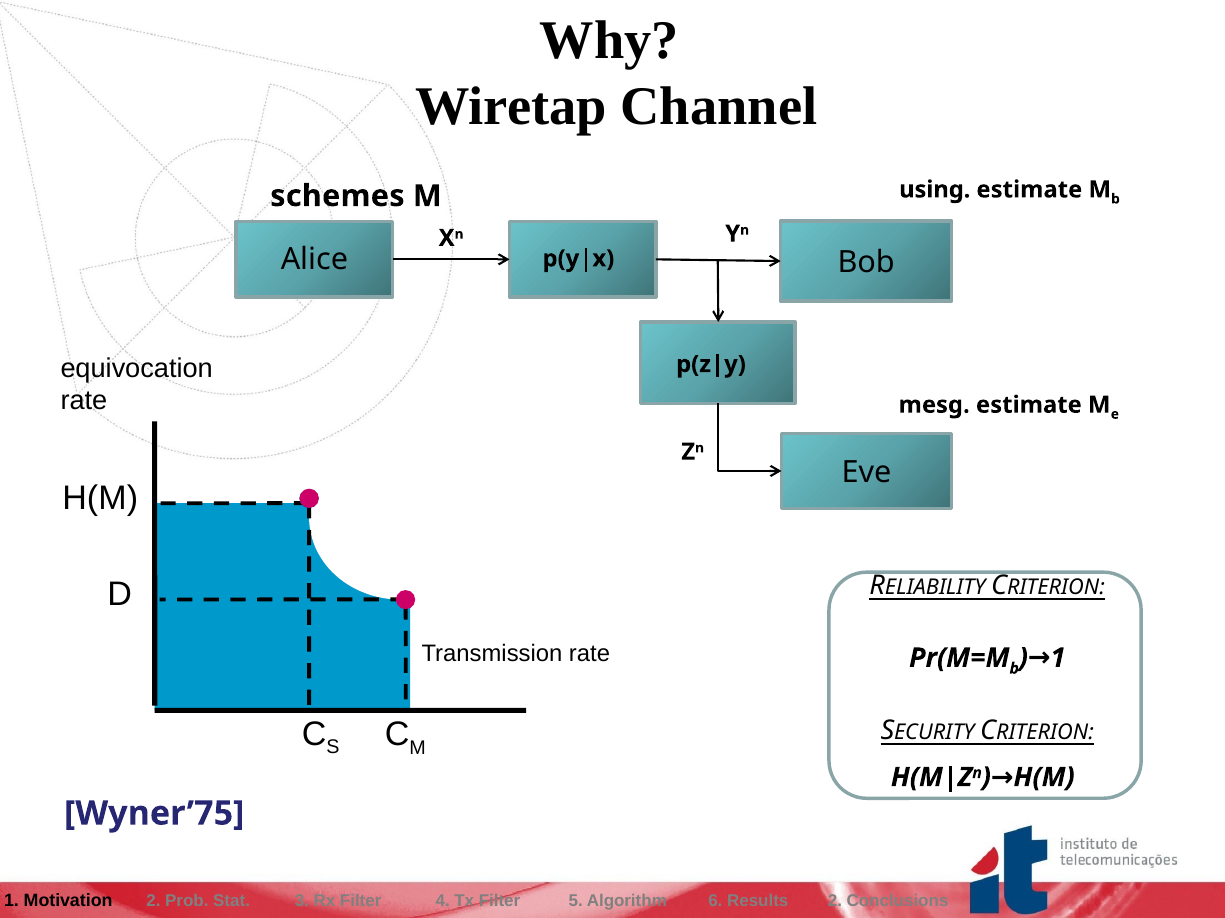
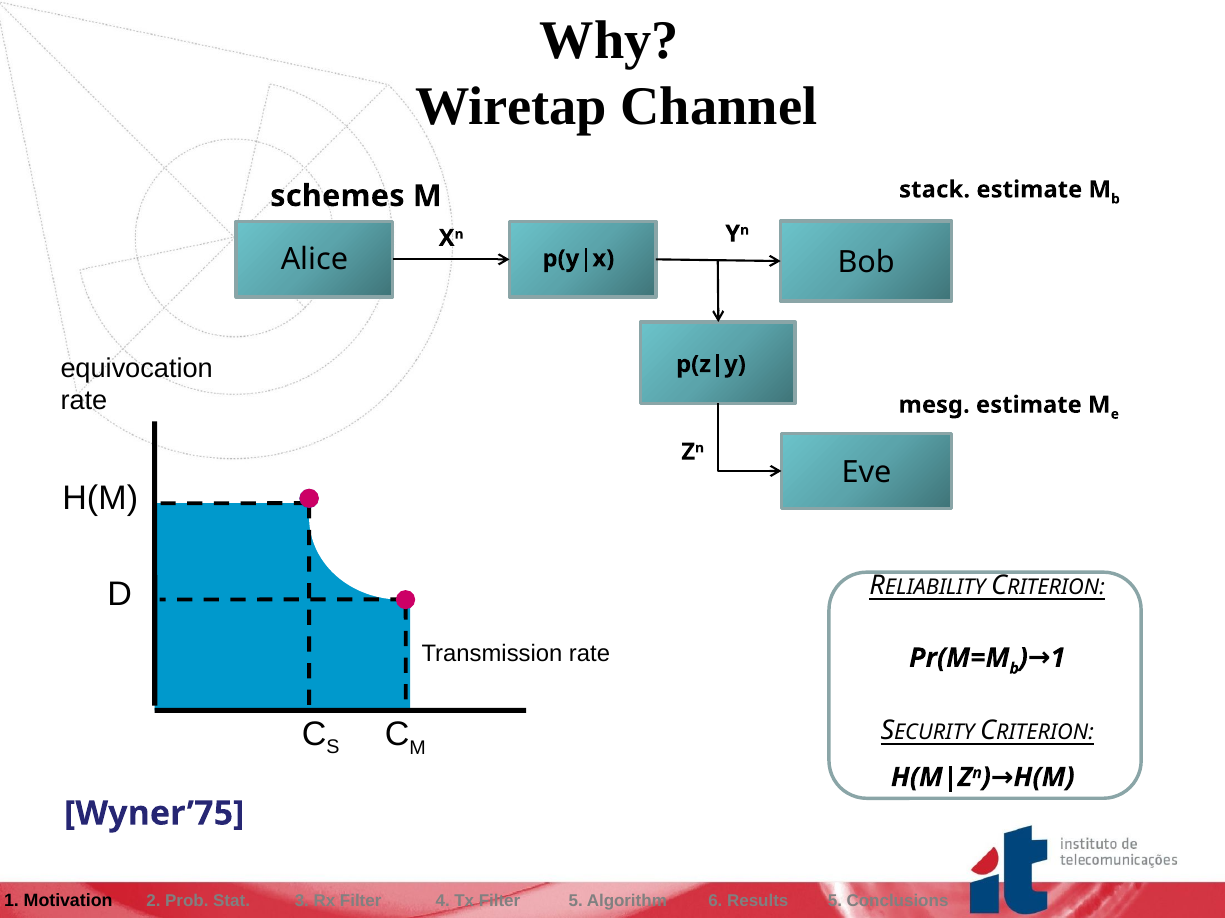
using: using -> stack
Results 2: 2 -> 5
